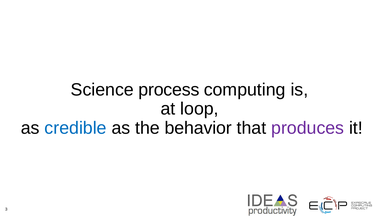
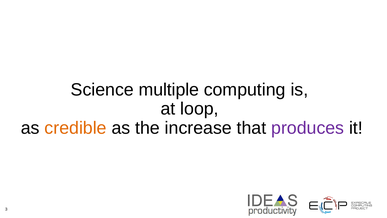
process: process -> multiple
credible colour: blue -> orange
behavior: behavior -> increase
